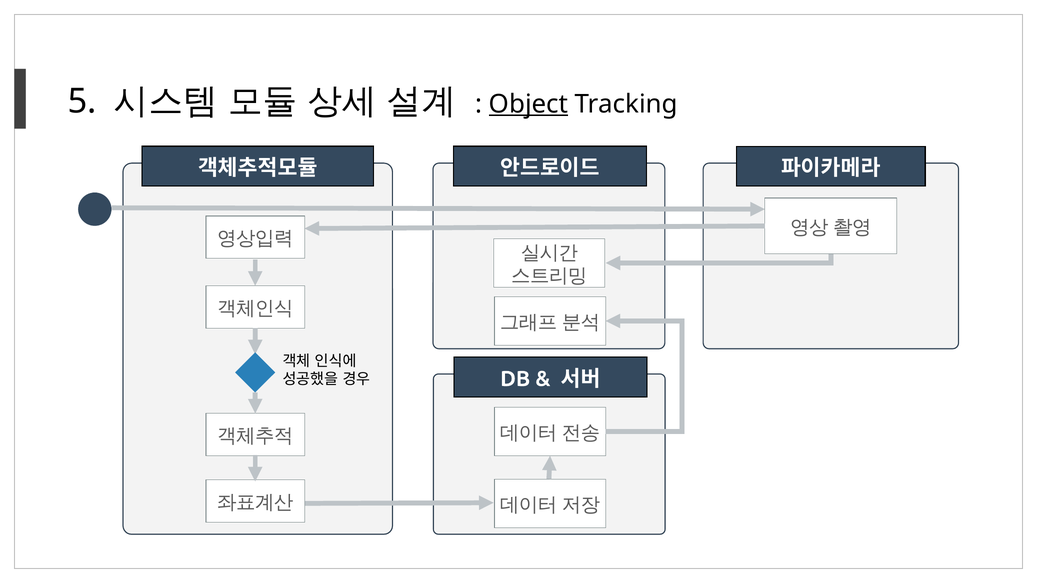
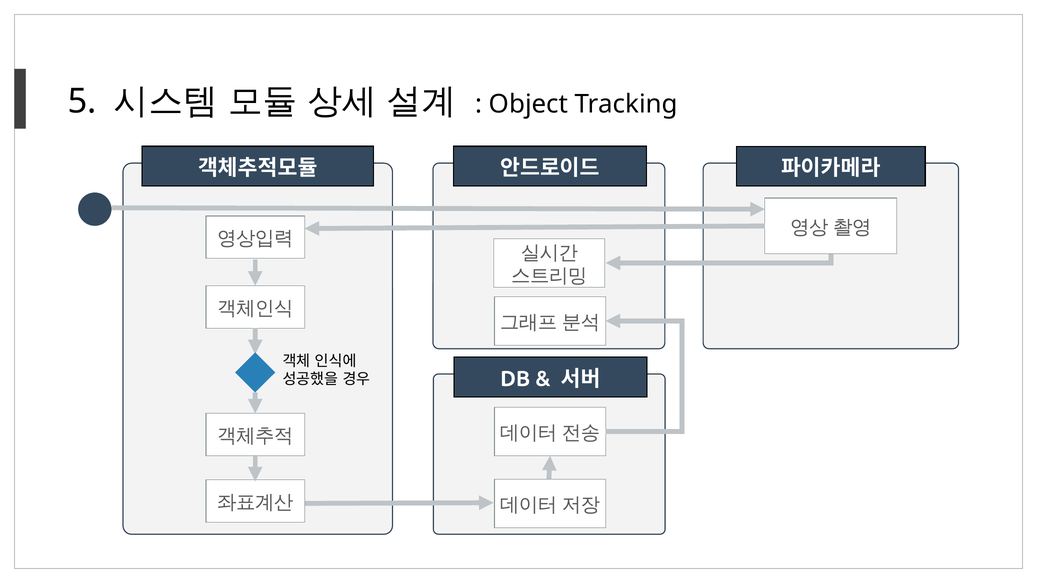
Object underline: present -> none
